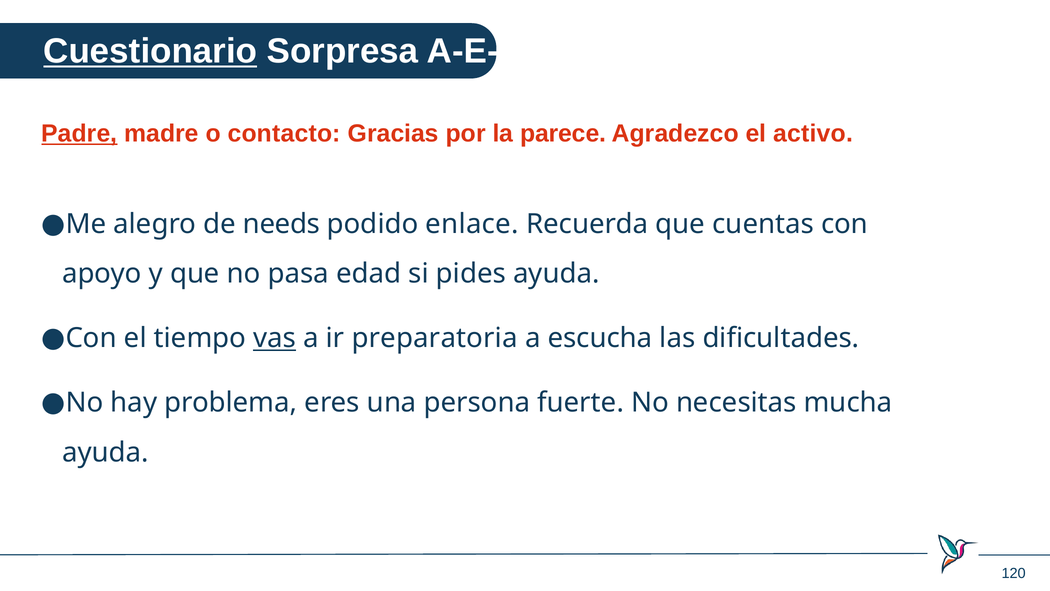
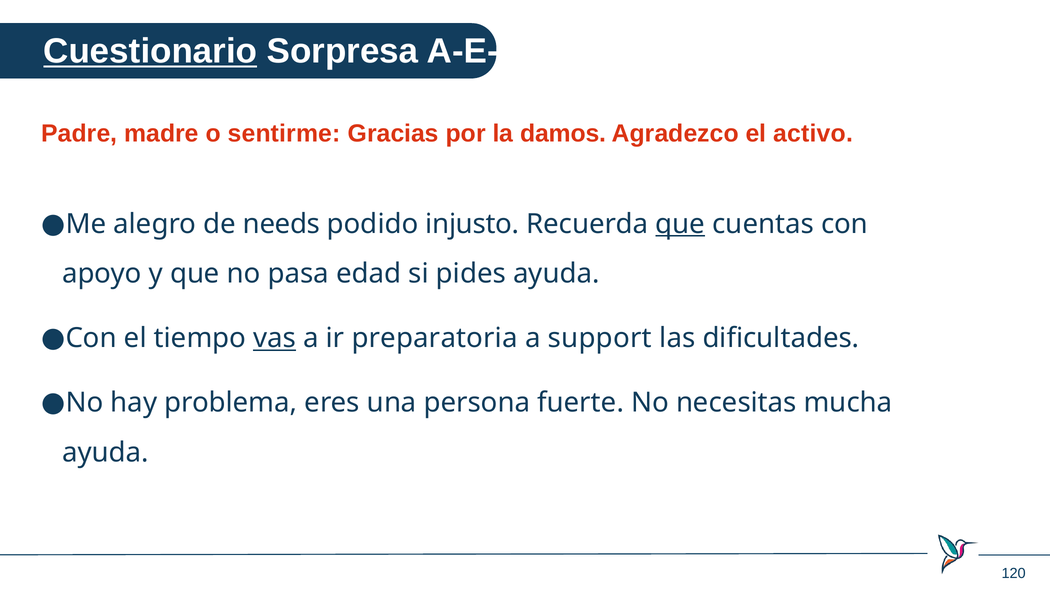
Padre underline: present -> none
contacto: contacto -> sentirme
parece: parece -> damos
enlace: enlace -> injusto
que at (680, 224) underline: none -> present
escucha: escucha -> support
